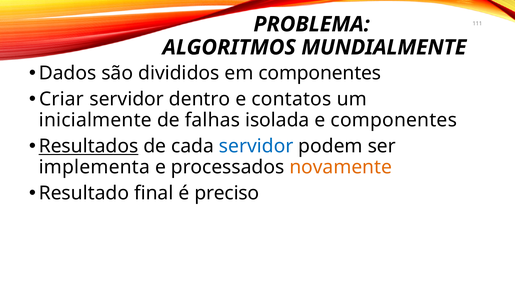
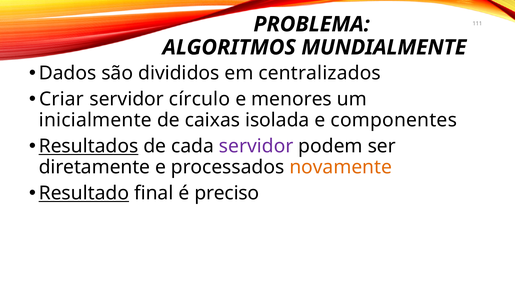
em componentes: componentes -> centralizados
dentro: dentro -> círculo
contatos: contatos -> menores
falhas: falhas -> caixas
servidor at (256, 147) colour: blue -> purple
implementa: implementa -> diretamente
Resultado underline: none -> present
